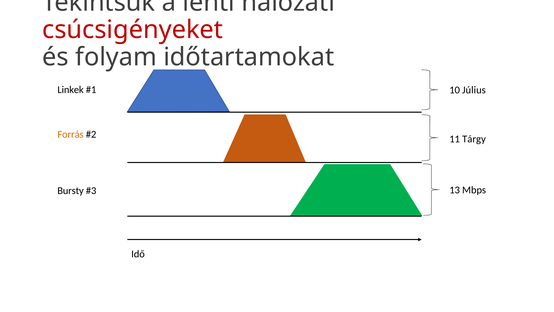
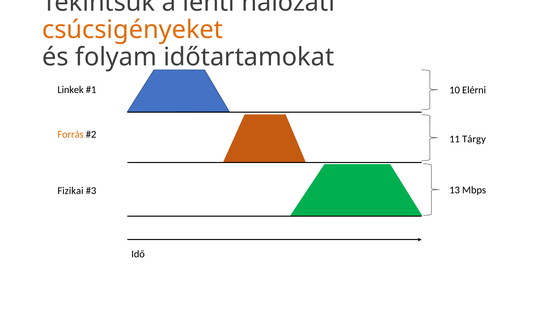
csúcsigényeket colour: red -> orange
Július: Július -> Elérni
Bursty: Bursty -> Fizikai
